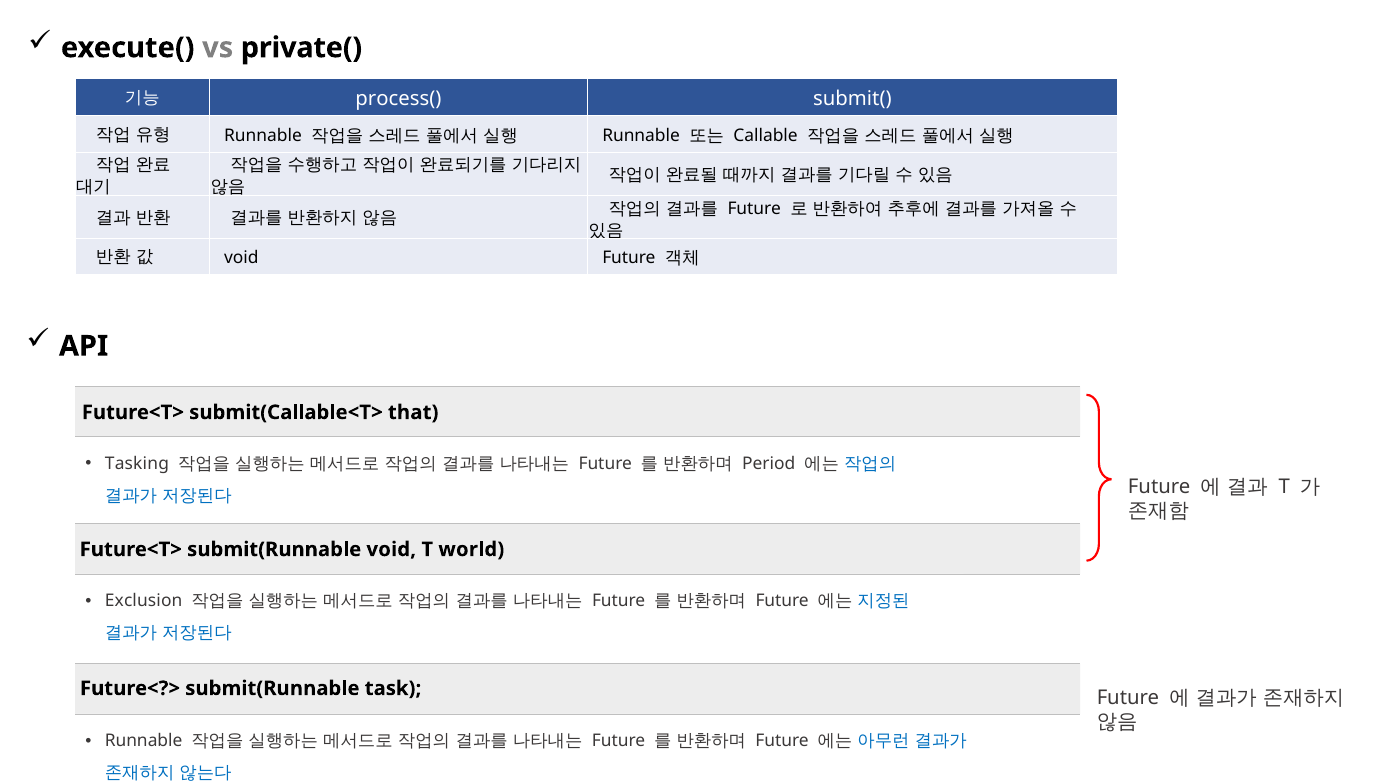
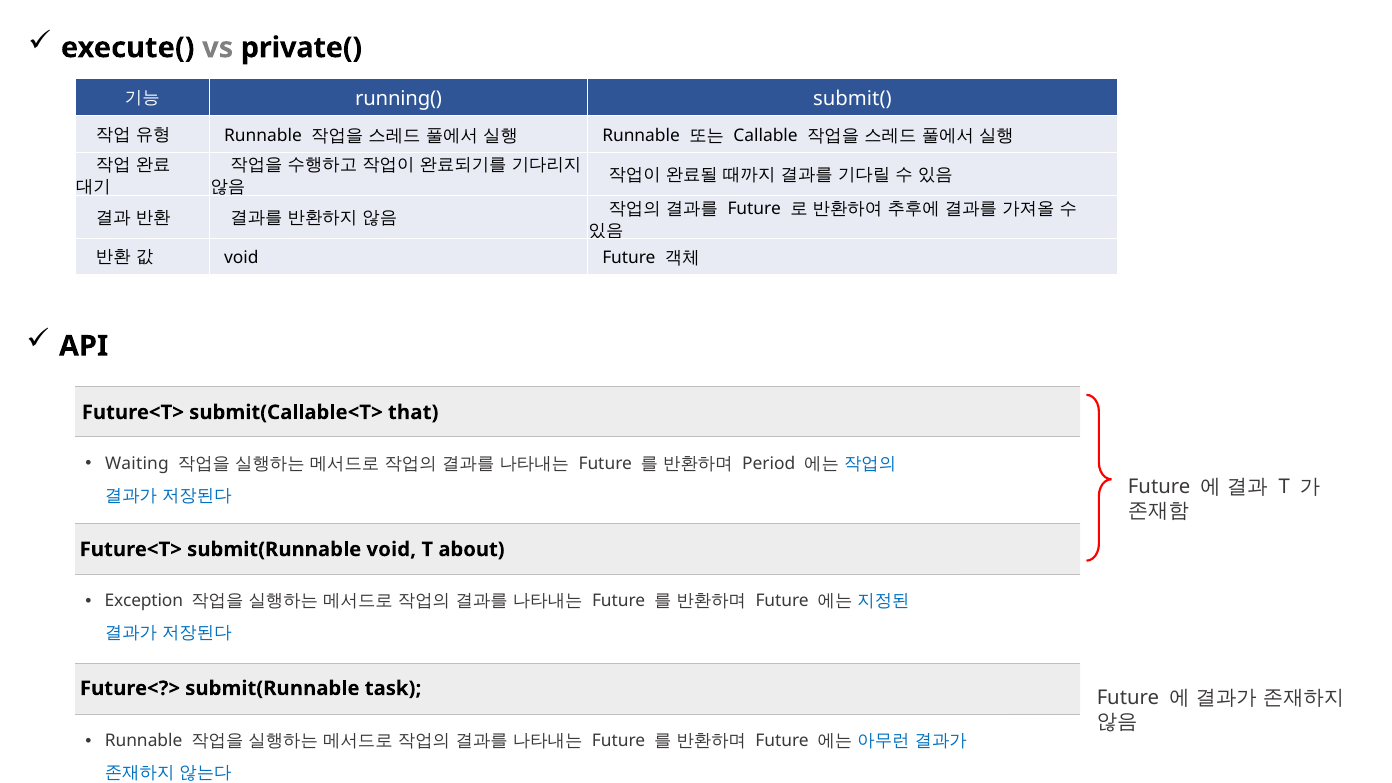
process(: process( -> running(
Tasking: Tasking -> Waiting
world: world -> about
Exclusion: Exclusion -> Exception
